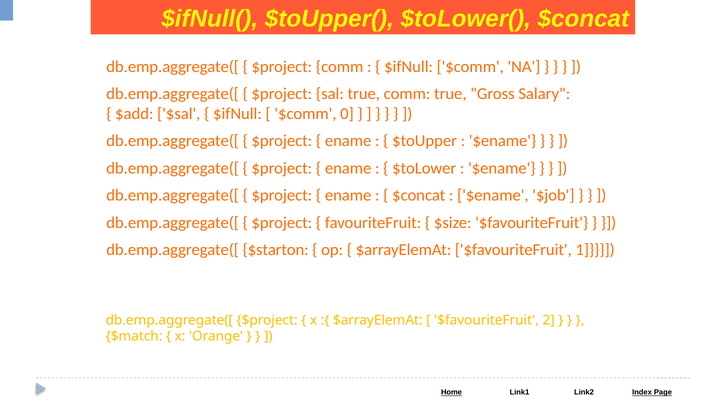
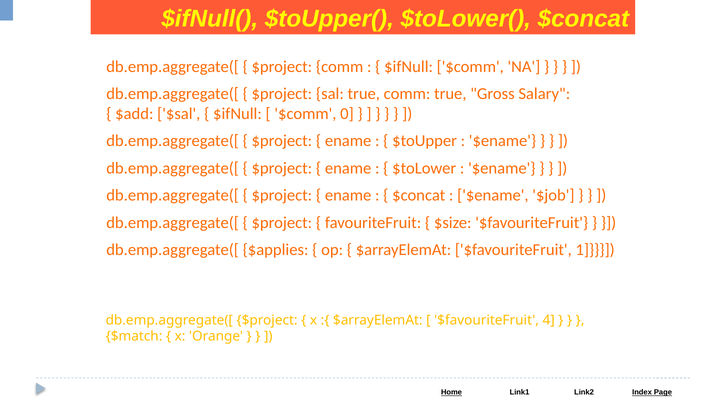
$starton: $starton -> $applies
2: 2 -> 4
